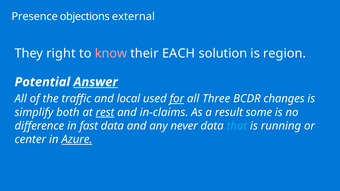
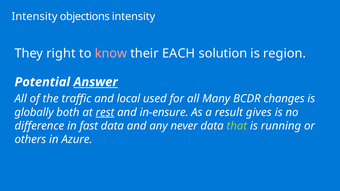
Presence at (35, 16): Presence -> Intensity
objections external: external -> intensity
for underline: present -> none
Three: Three -> Many
simplify: simplify -> globally
in-claims: in-claims -> in-ensure
some: some -> gives
that colour: light blue -> light green
center: center -> others
Azure underline: present -> none
